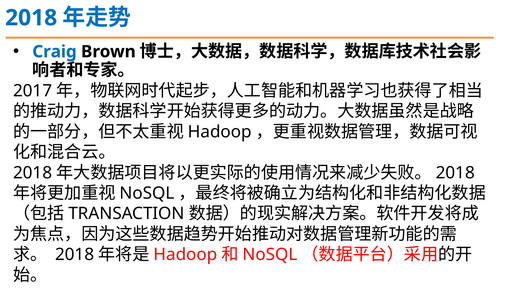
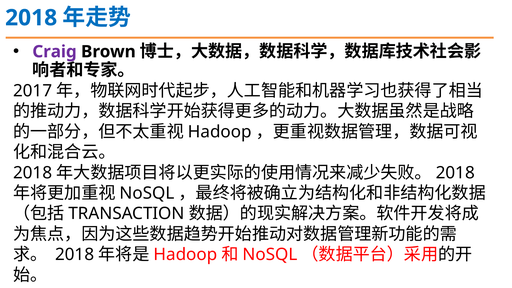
Craig colour: blue -> purple
